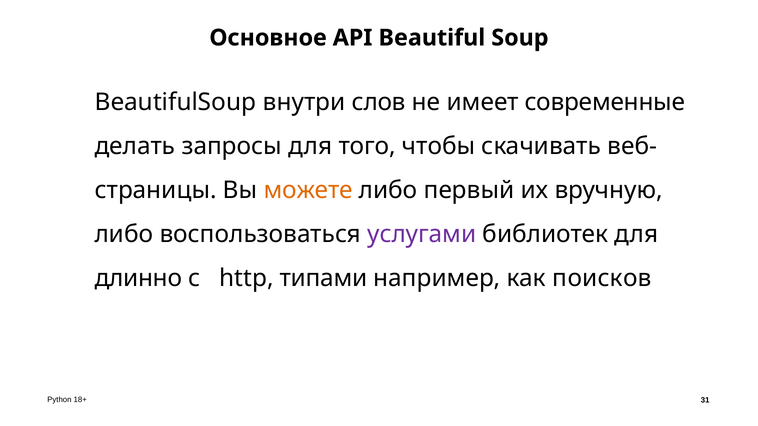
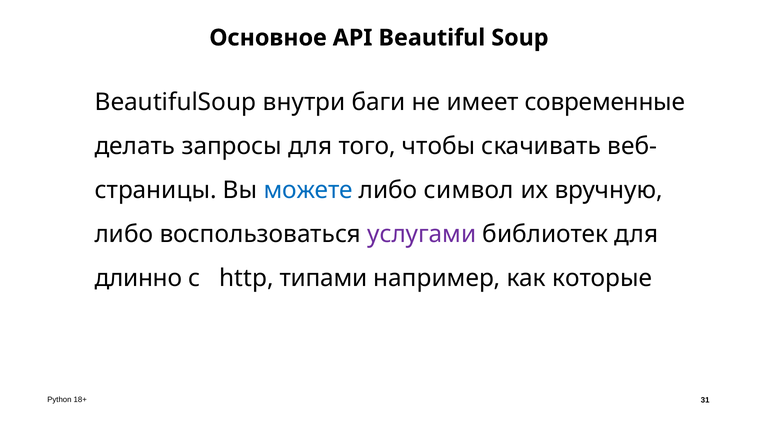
слов: слов -> баги
можете colour: orange -> blue
первый: первый -> символ
поисков: поисков -> которые
